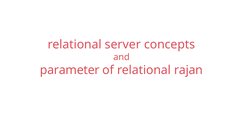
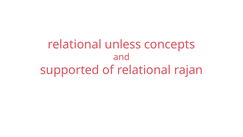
server: server -> unless
parameter: parameter -> supported
